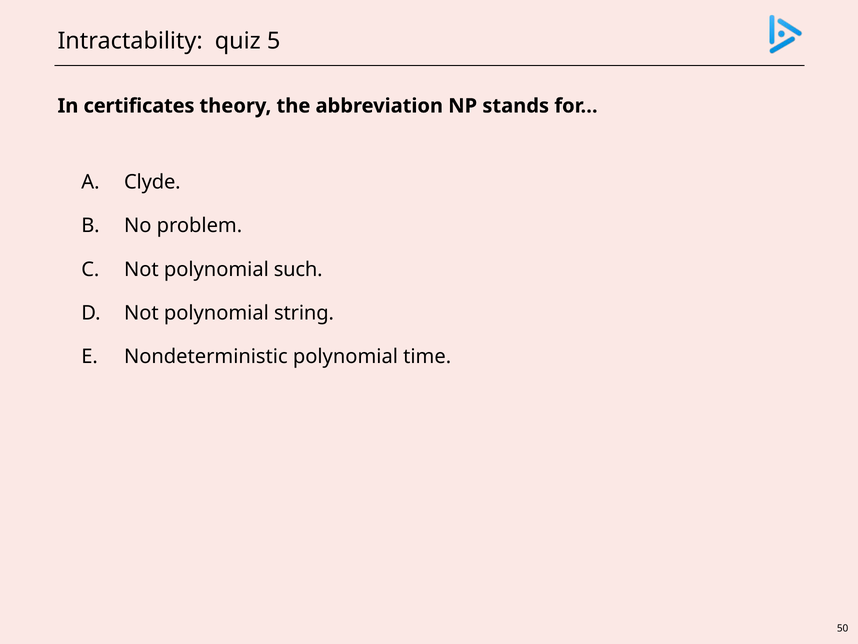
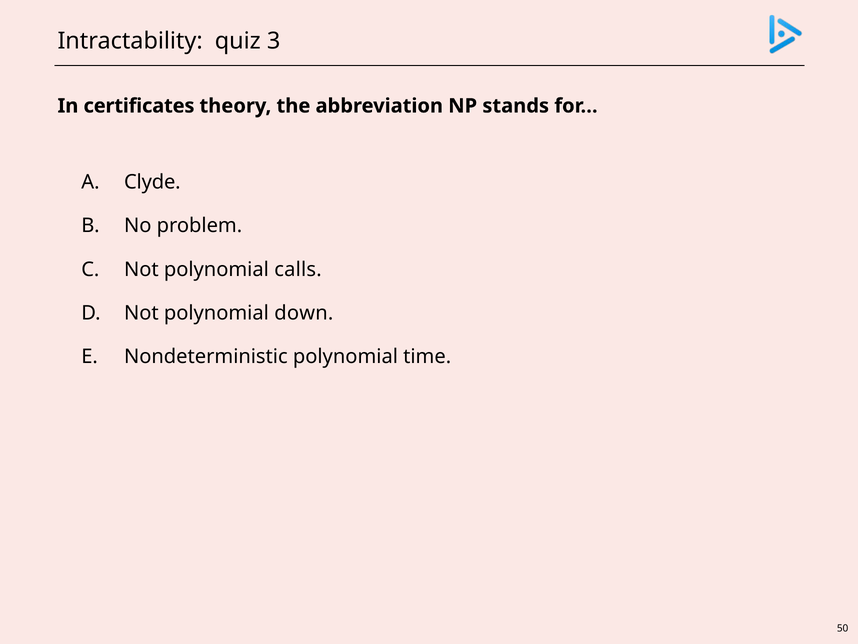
5: 5 -> 3
such: such -> calls
string: string -> down
